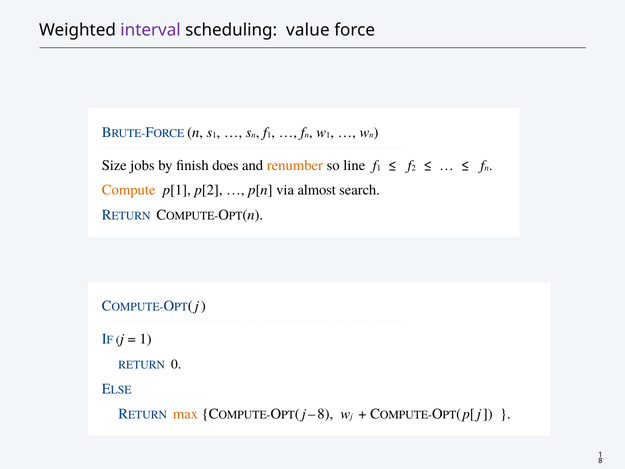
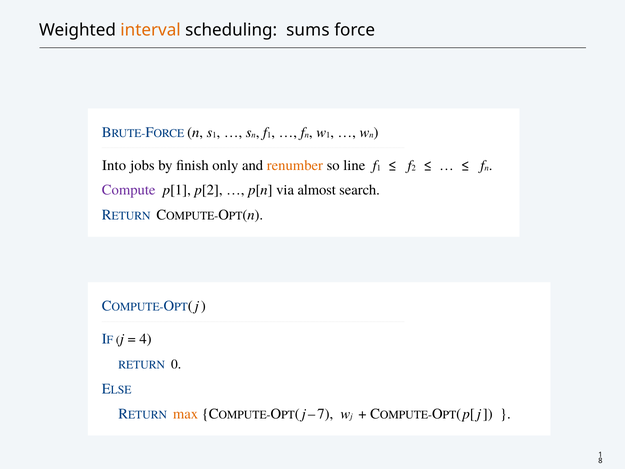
interval colour: purple -> orange
value: value -> sums
Size: Size -> Into
does: does -> only
Compute colour: orange -> purple
1 at (146, 339): 1 -> 4
8 at (325, 413): 8 -> 7
